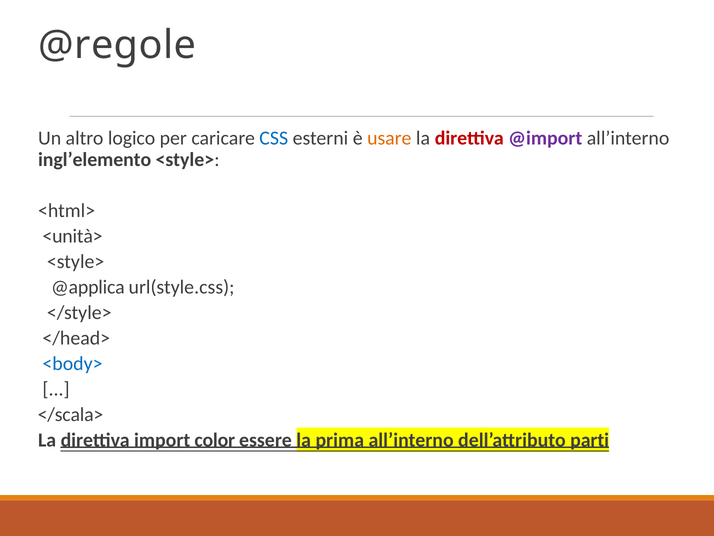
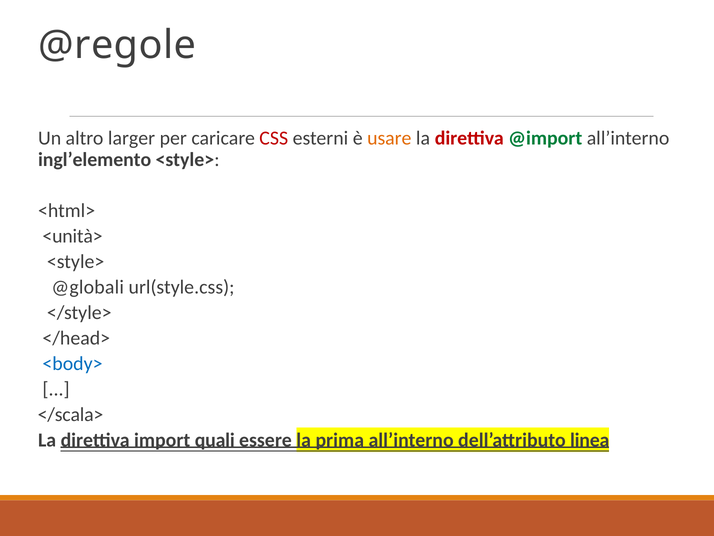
logico: logico -> larger
CSS colour: blue -> red
@import colour: purple -> green
@applica: @applica -> @globali
color: color -> quali
parti: parti -> linea
